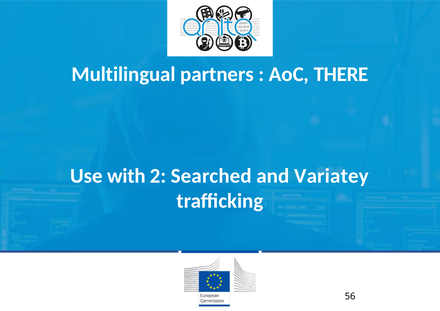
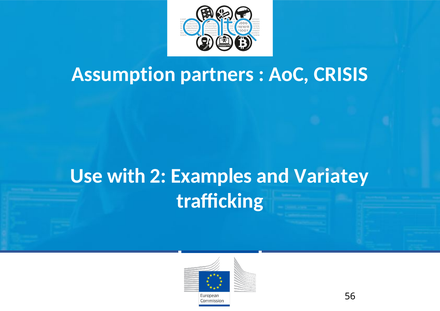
Multilingual: Multilingual -> Assumption
THERE: THERE -> CRISIS
Searched: Searched -> Examples
